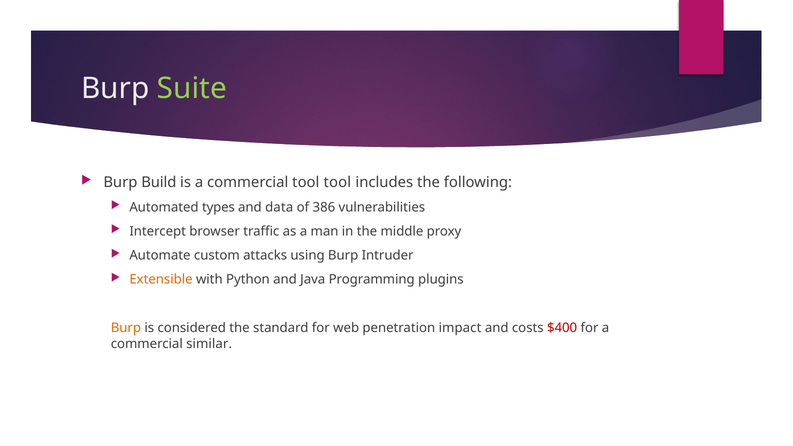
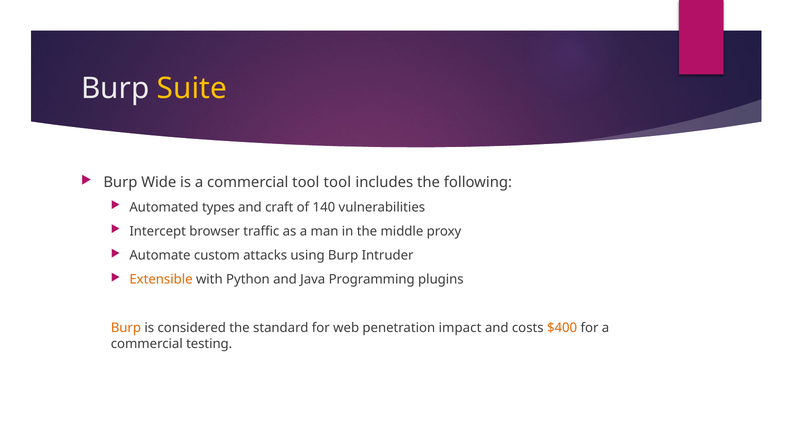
Suite colour: light green -> yellow
Build: Build -> Wide
data: data -> craft
386: 386 -> 140
$400 colour: red -> orange
similar: similar -> testing
